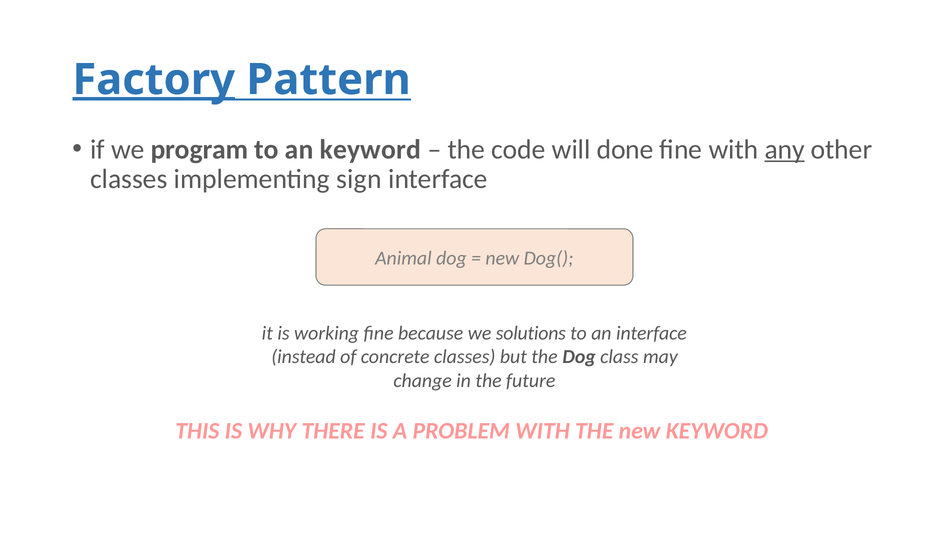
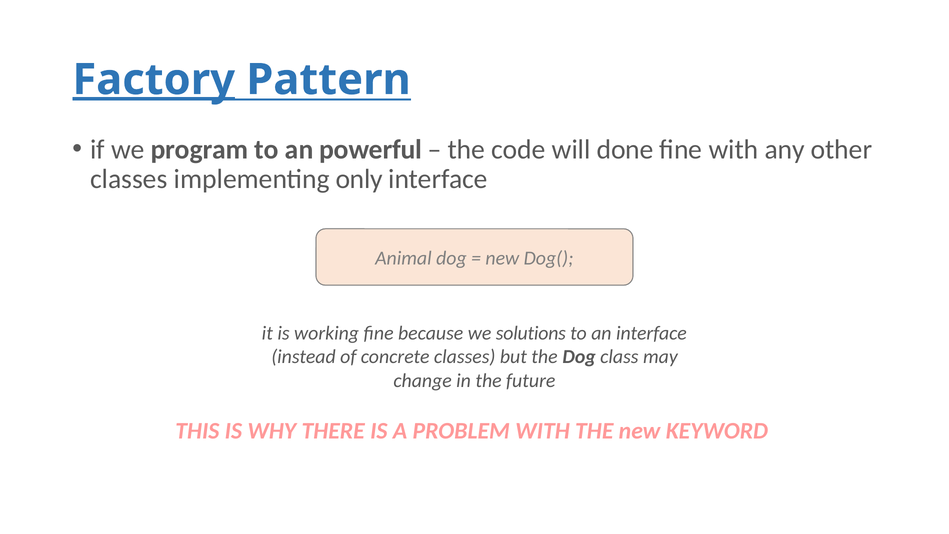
an keyword: keyword -> powerful
any underline: present -> none
sign: sign -> only
